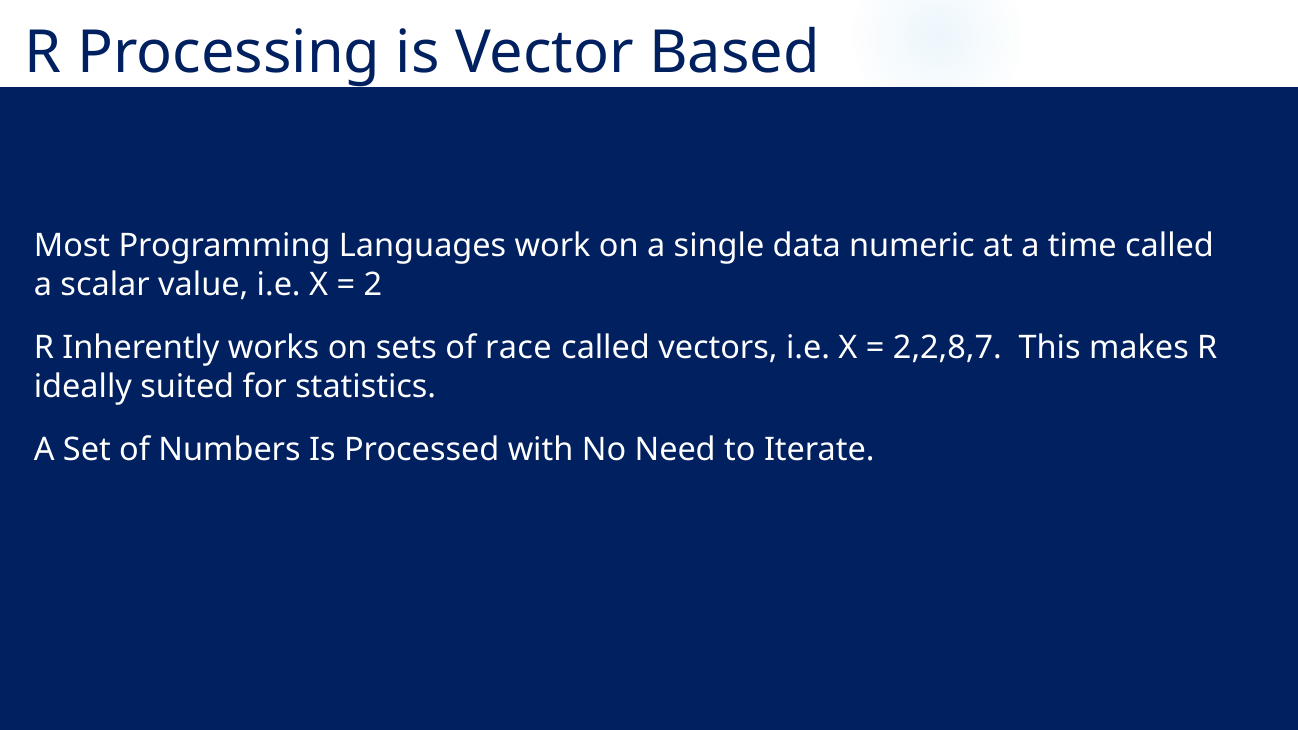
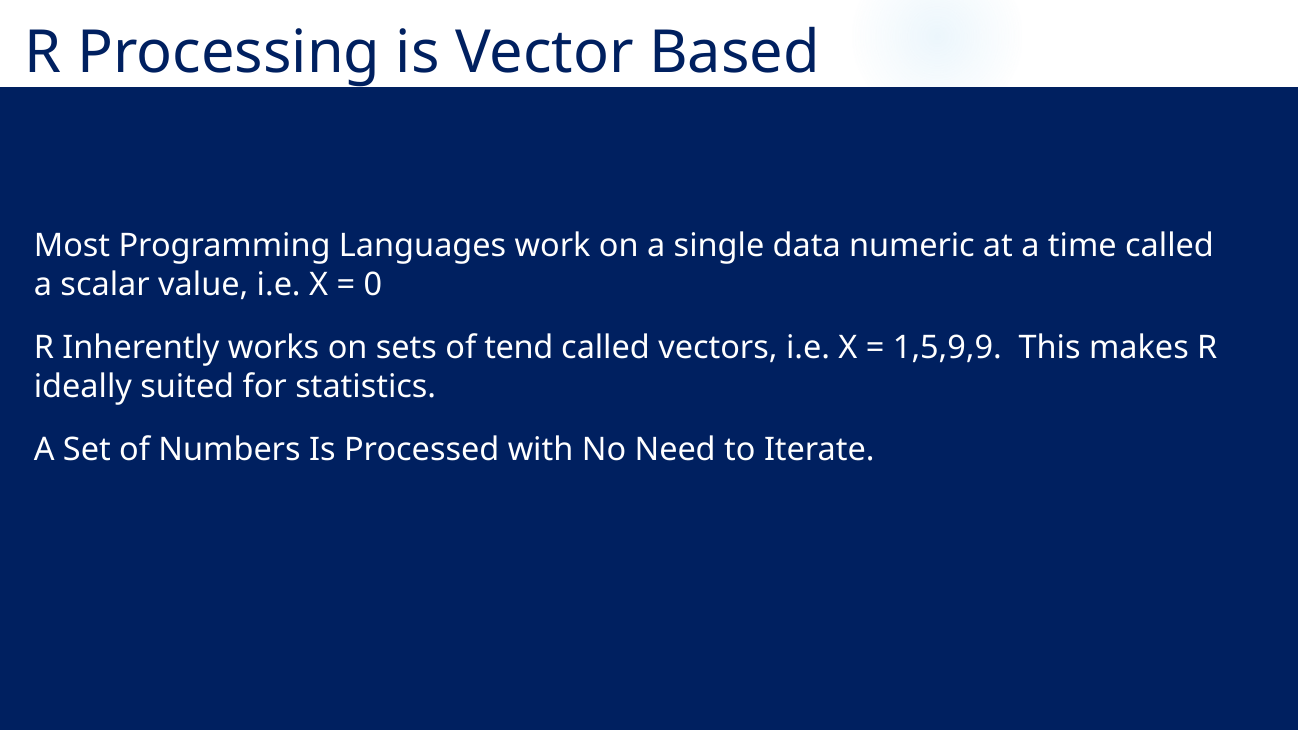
2: 2 -> 0
race: race -> tend
2,2,8,7: 2,2,8,7 -> 1,5,9,9
